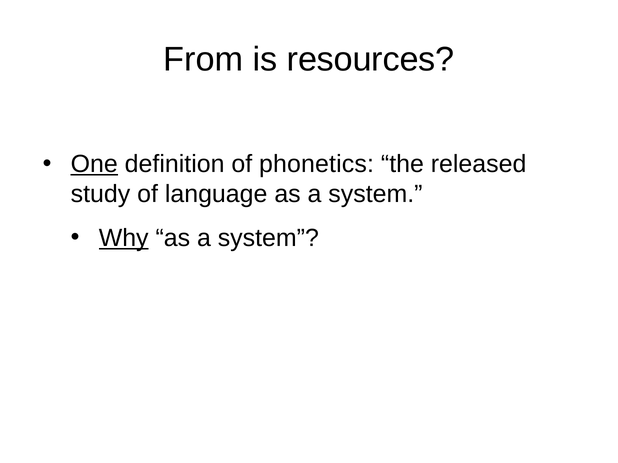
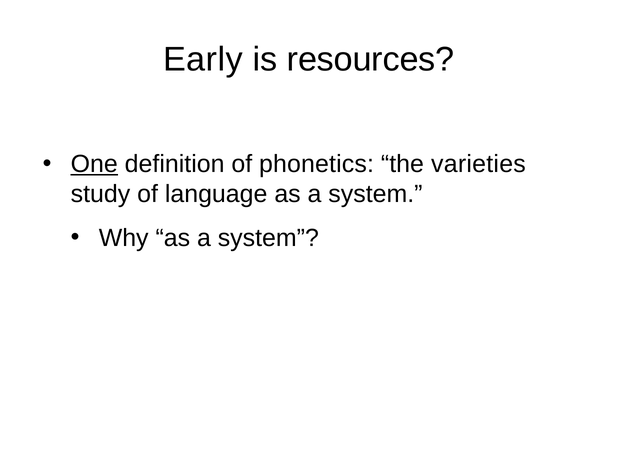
From: From -> Early
released: released -> varieties
Why underline: present -> none
